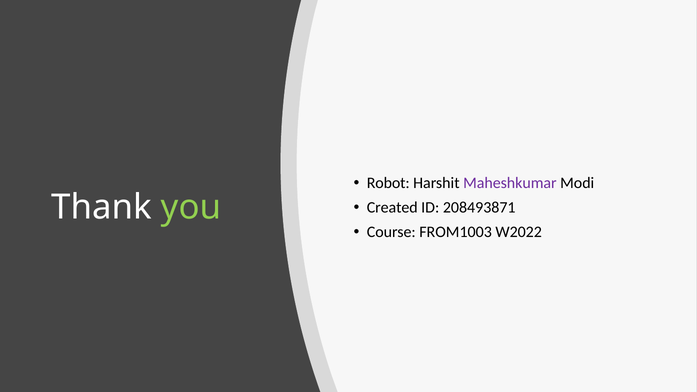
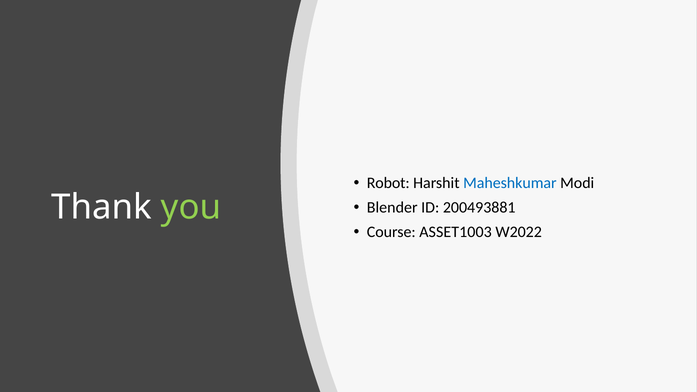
Maheshkumar colour: purple -> blue
Created: Created -> Blender
208493871: 208493871 -> 200493881
FROM1003: FROM1003 -> ASSET1003
